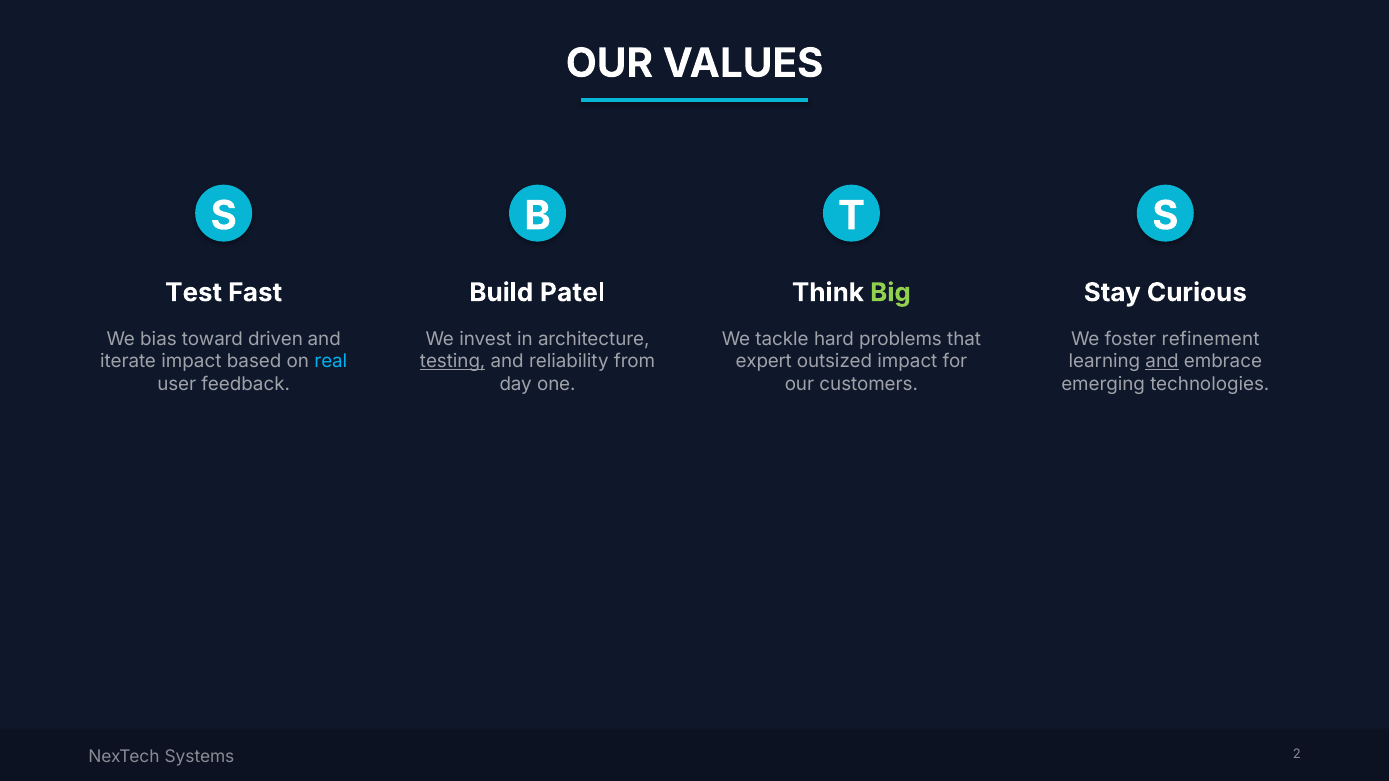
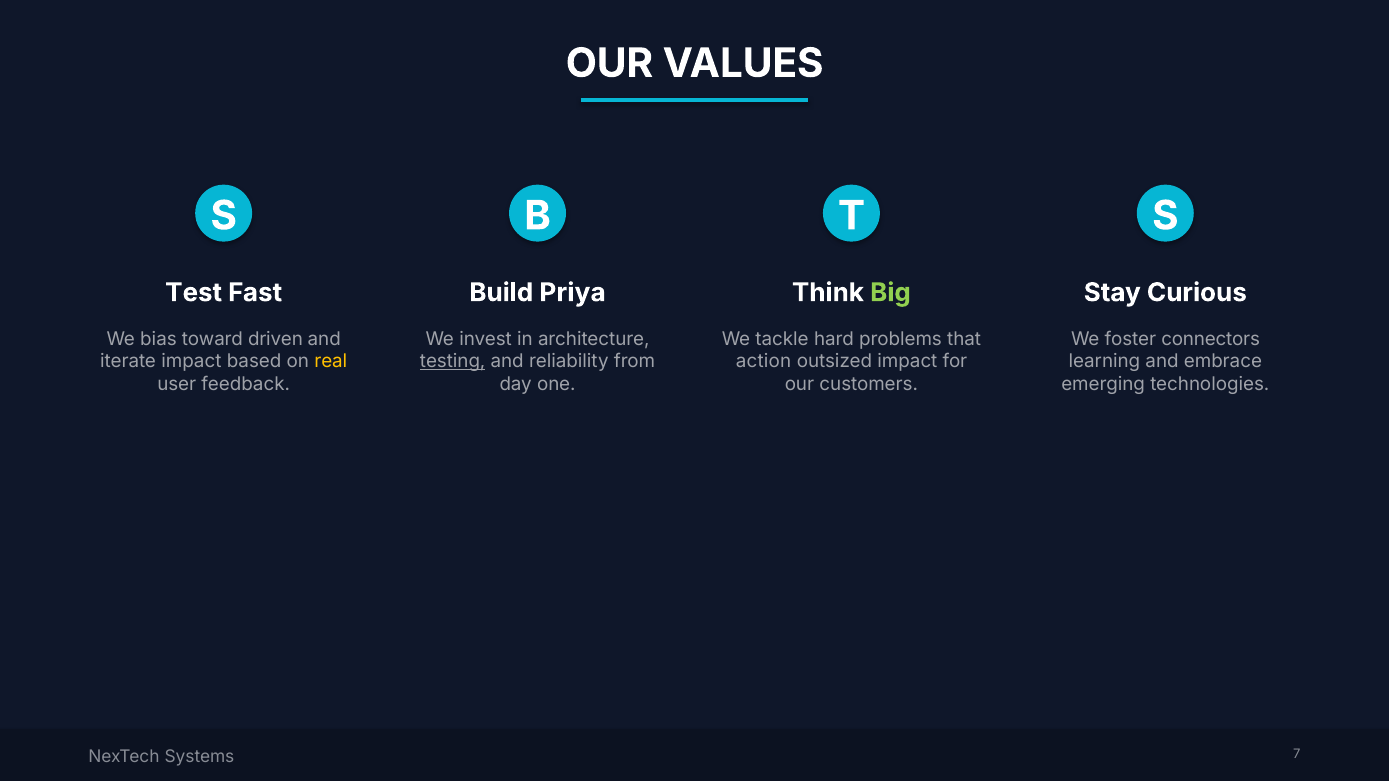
Patel: Patel -> Priya
refinement: refinement -> connectors
real colour: light blue -> yellow
expert: expert -> action
and at (1162, 362) underline: present -> none
2: 2 -> 7
